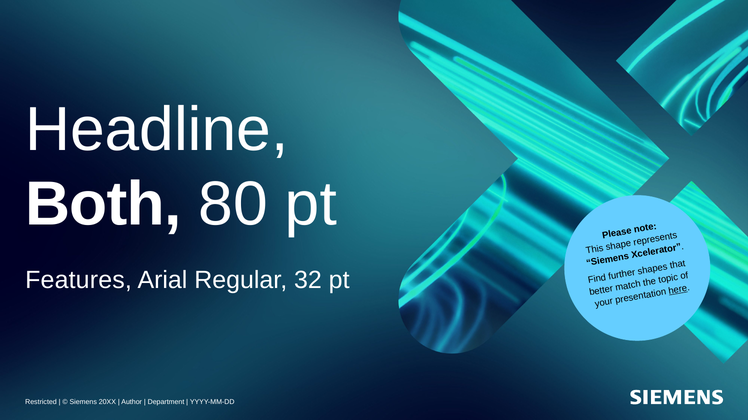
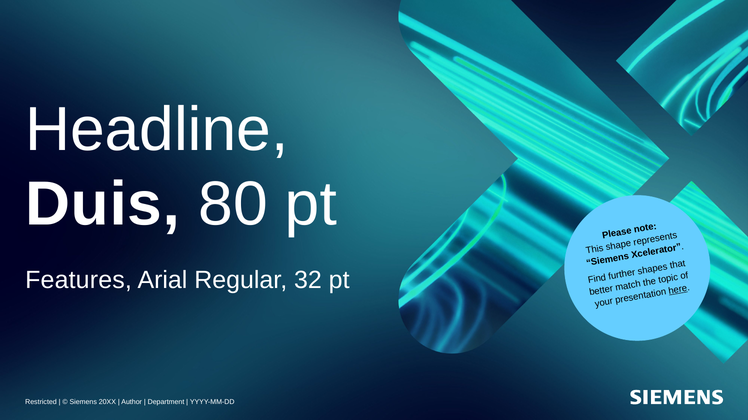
Both: Both -> Duis
